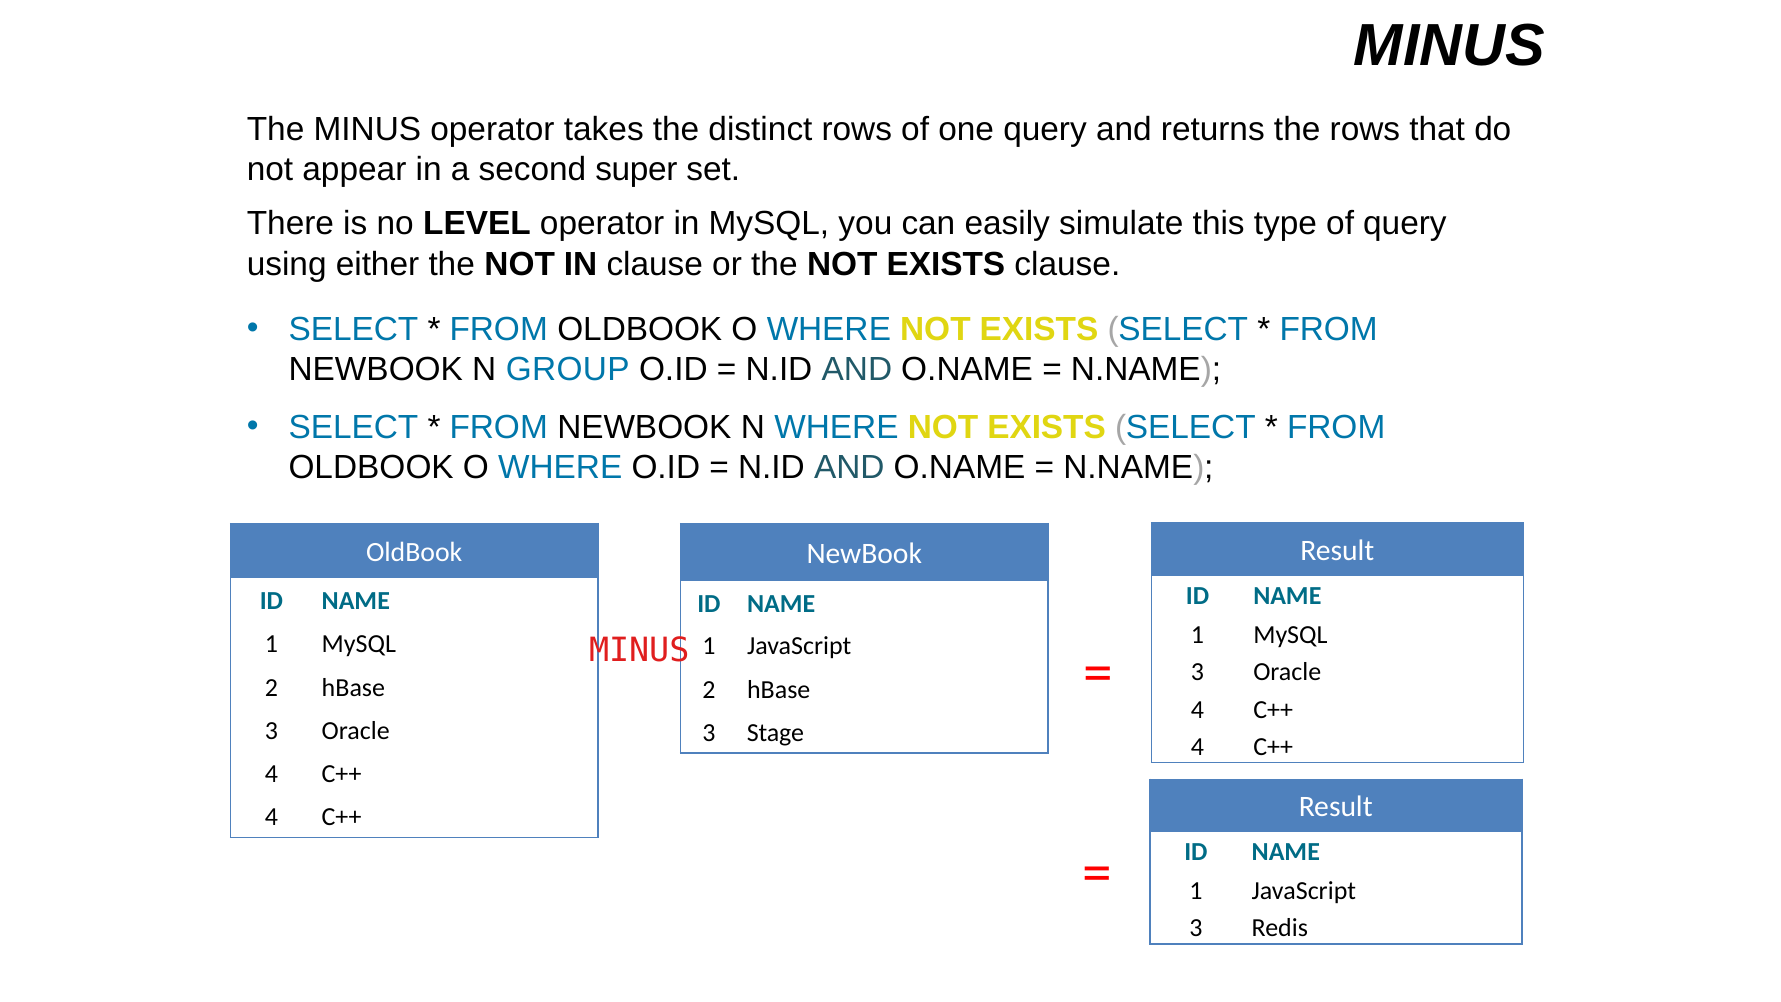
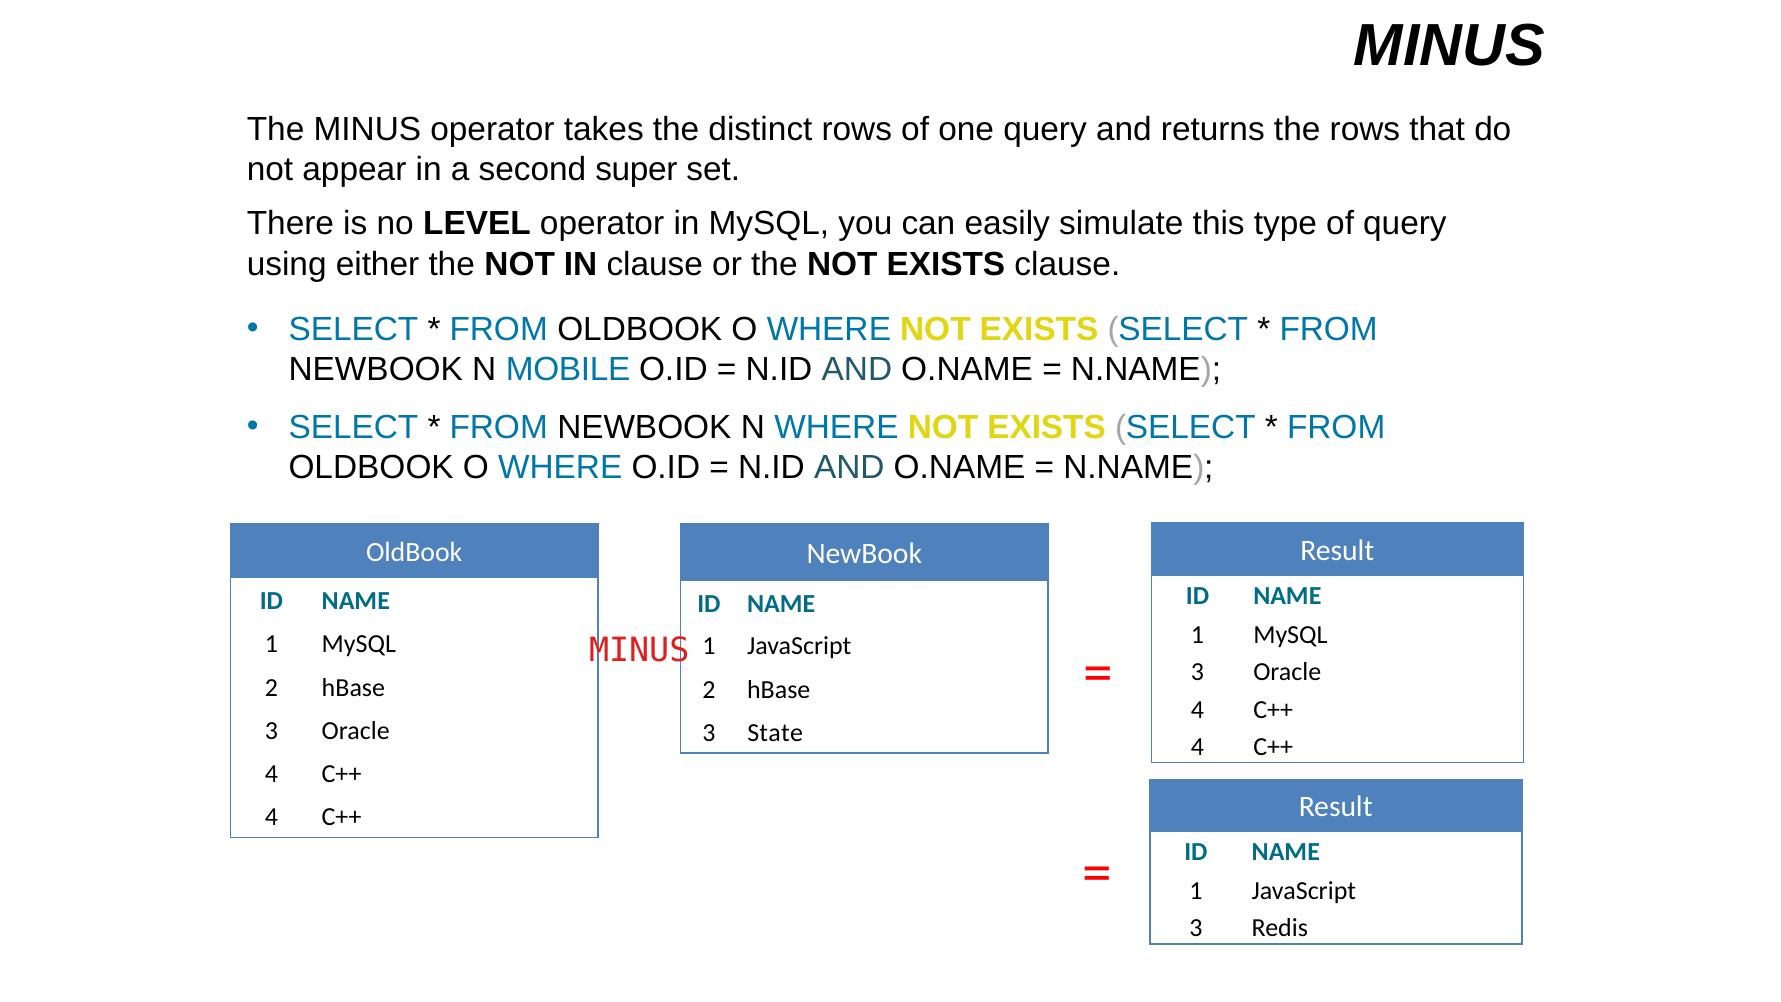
GROUP: GROUP -> MOBILE
Stage: Stage -> State
